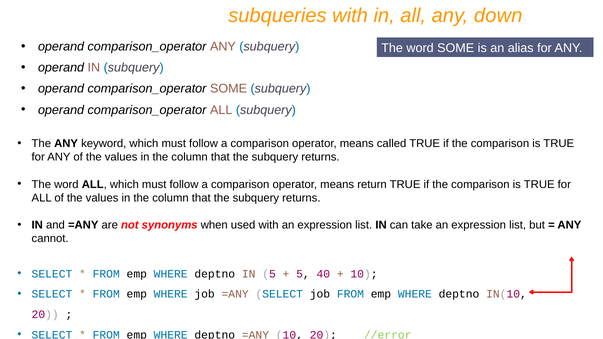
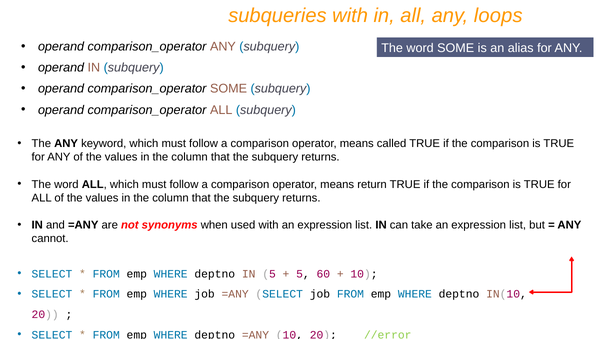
down: down -> loops
40: 40 -> 60
